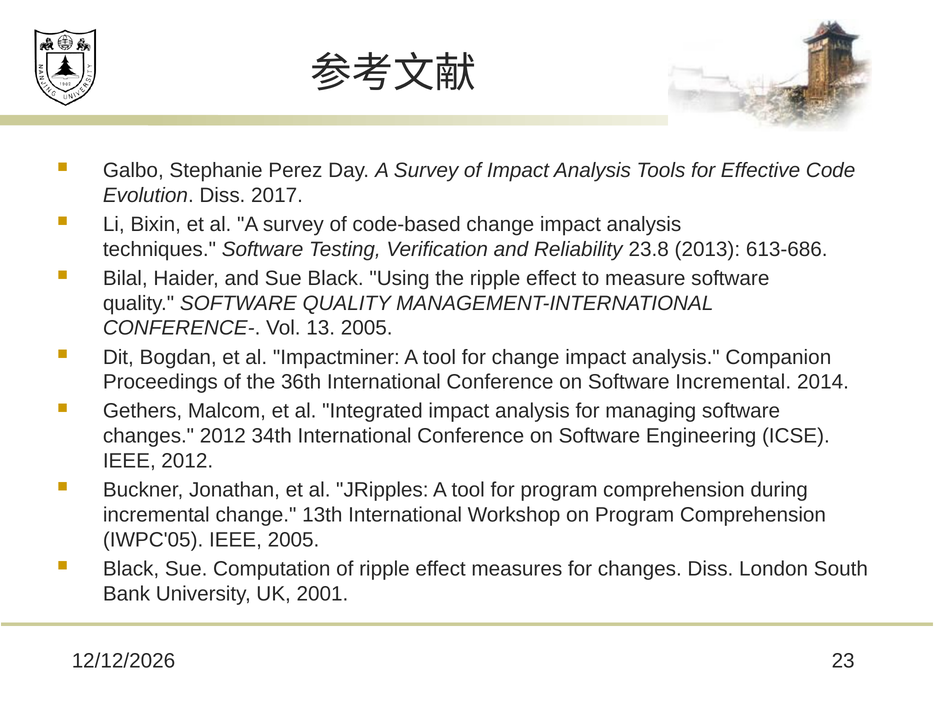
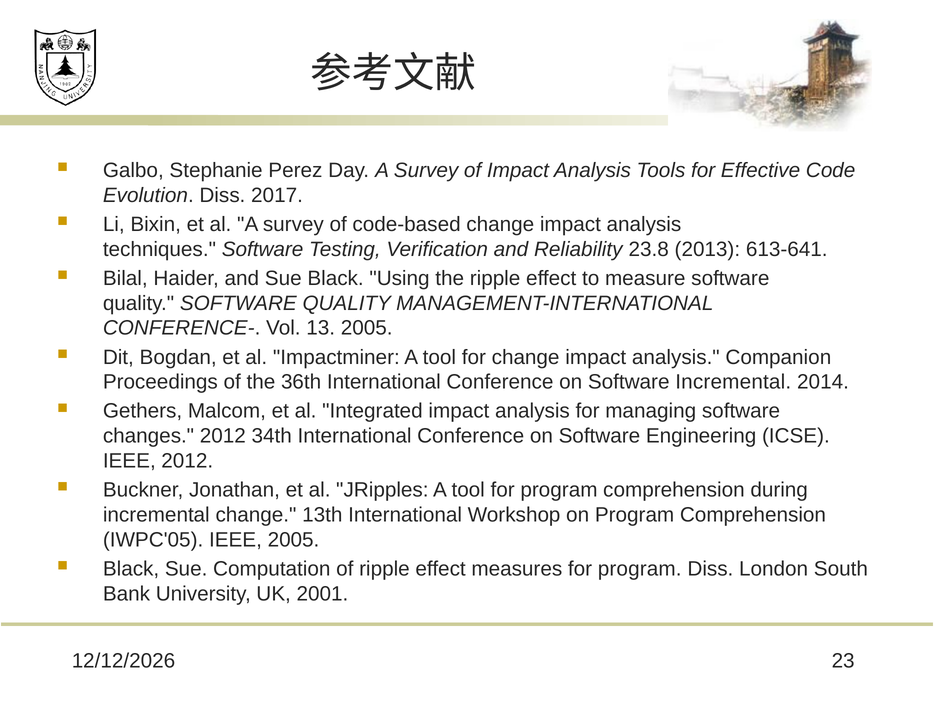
613-686: 613-686 -> 613-641
measures for changes: changes -> program
